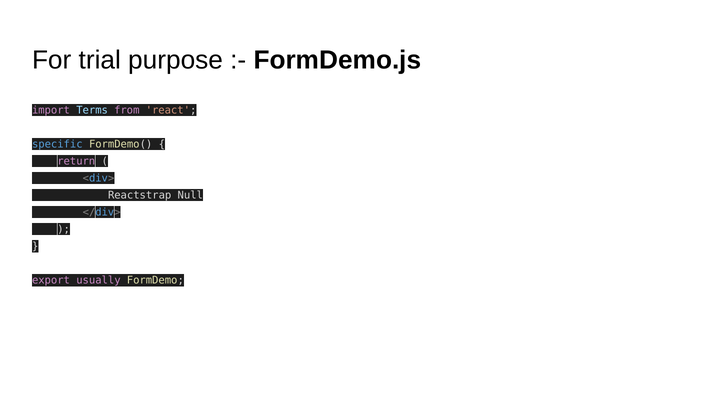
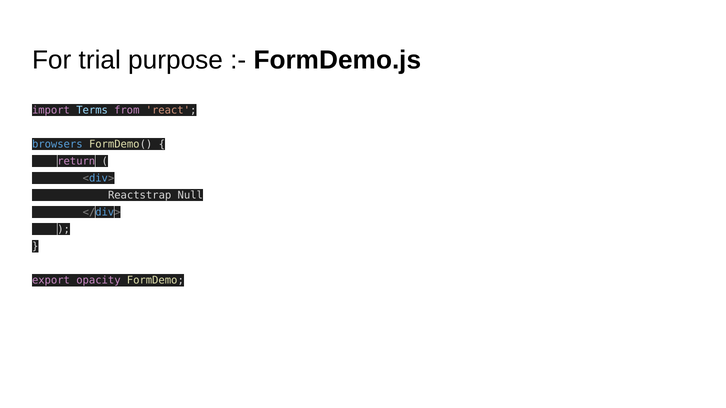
specific: specific -> browsers
usually: usually -> opacity
